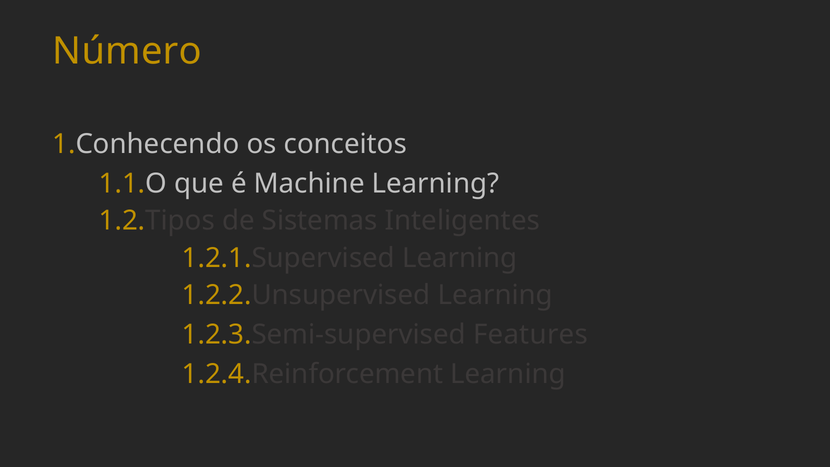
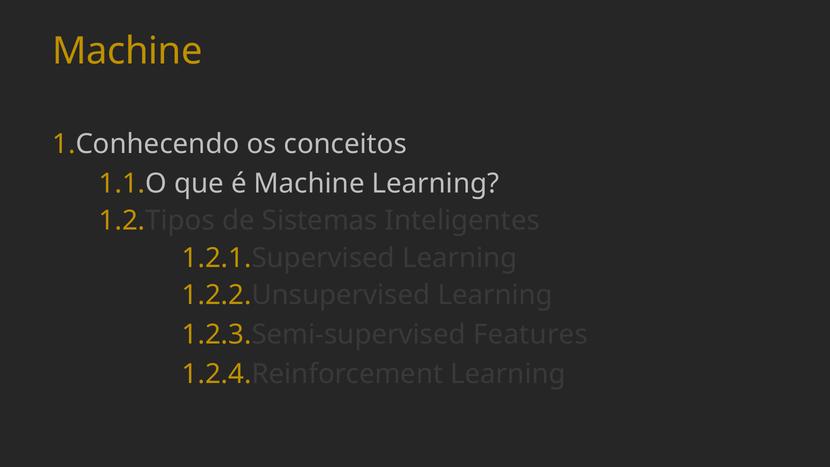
Número at (127, 51): Número -> Machine
